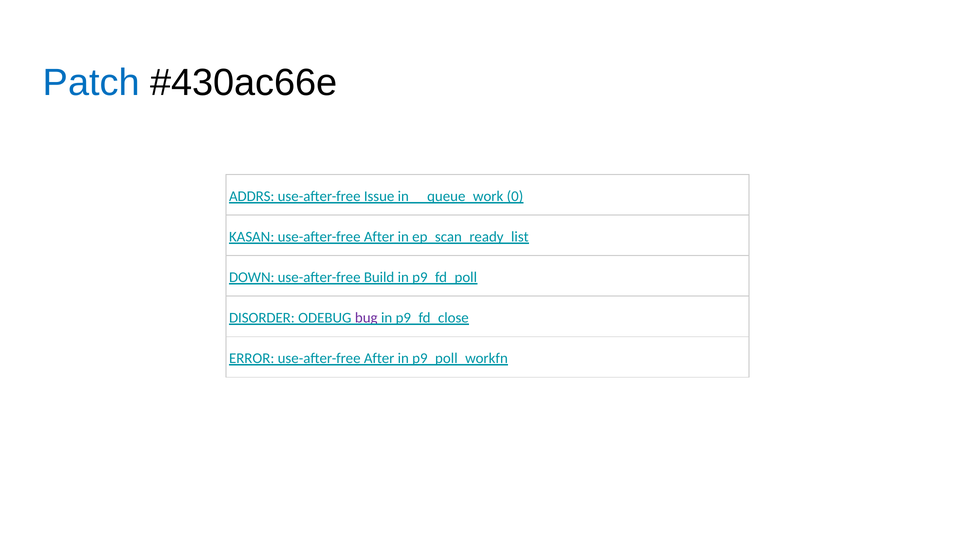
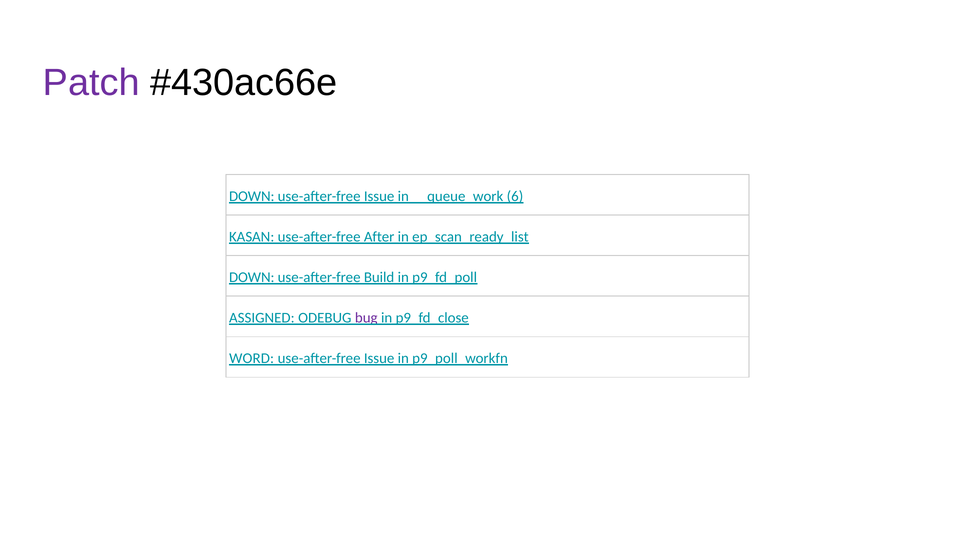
Patch colour: blue -> purple
ADDRS at (252, 197): ADDRS -> DOWN
0: 0 -> 6
DISORDER: DISORDER -> ASSIGNED
ERROR: ERROR -> WORD
After at (379, 359): After -> Issue
